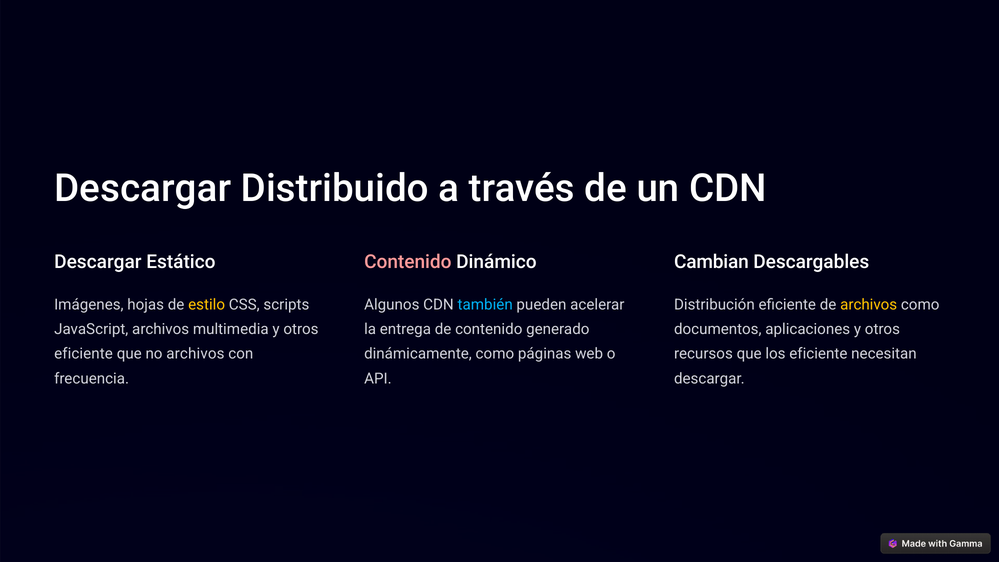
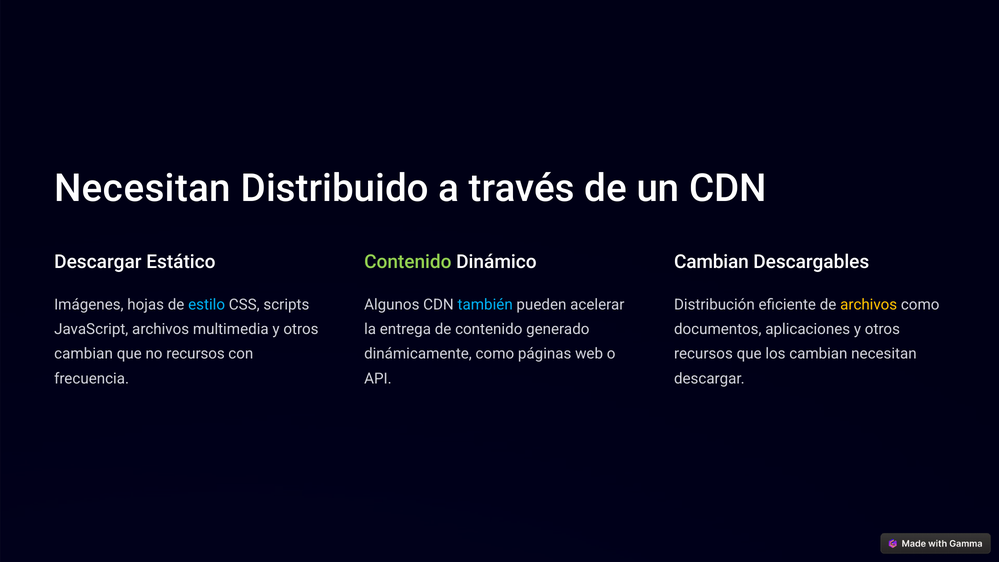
Descargar at (143, 189): Descargar -> Necesitan
Contenido at (408, 262) colour: pink -> light green
estilo colour: yellow -> light blue
eficiente at (84, 354): eficiente -> cambian
no archivos: archivos -> recursos
los eficiente: eficiente -> cambian
